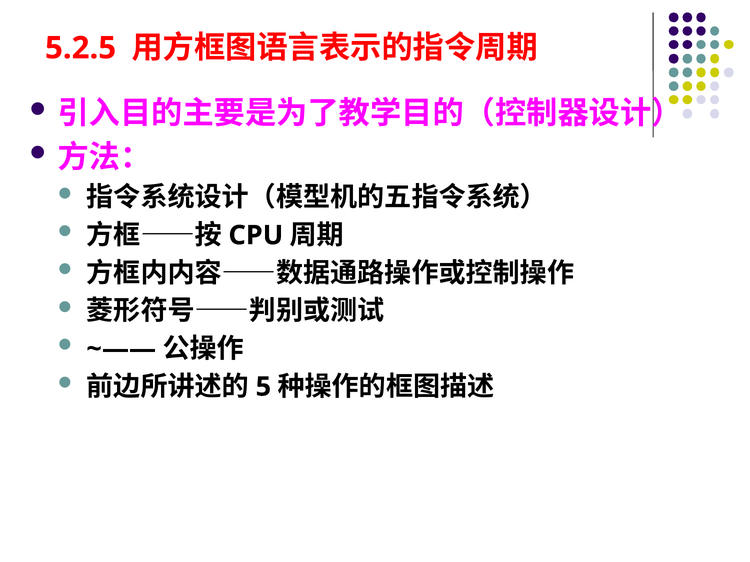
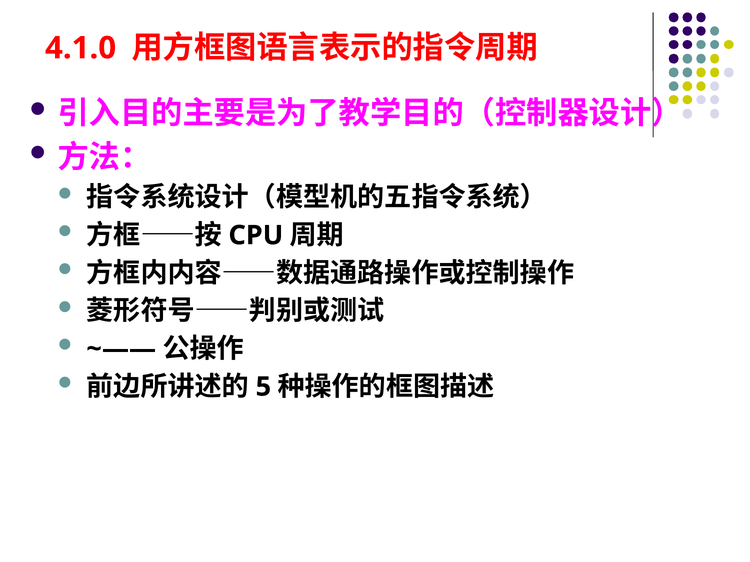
5.2.5: 5.2.5 -> 4.1.0
